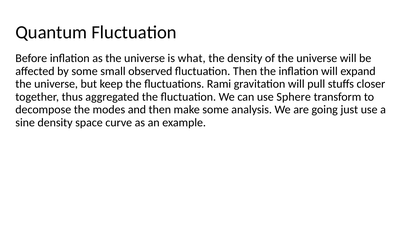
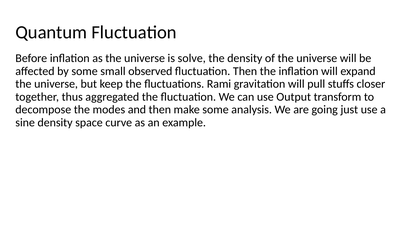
what: what -> solve
Sphere: Sphere -> Output
